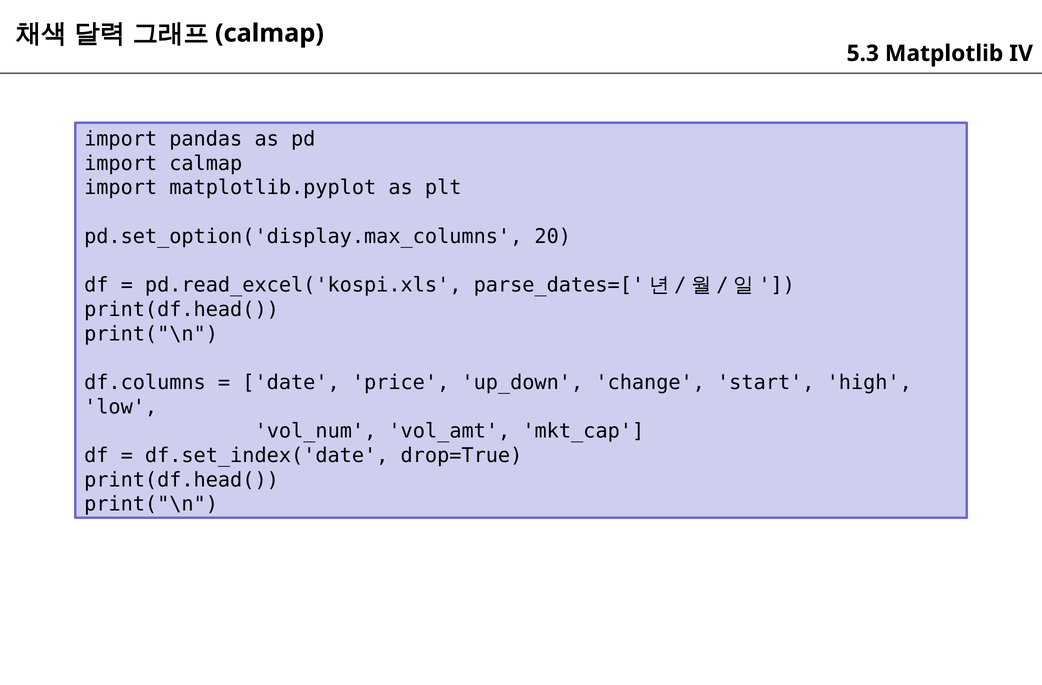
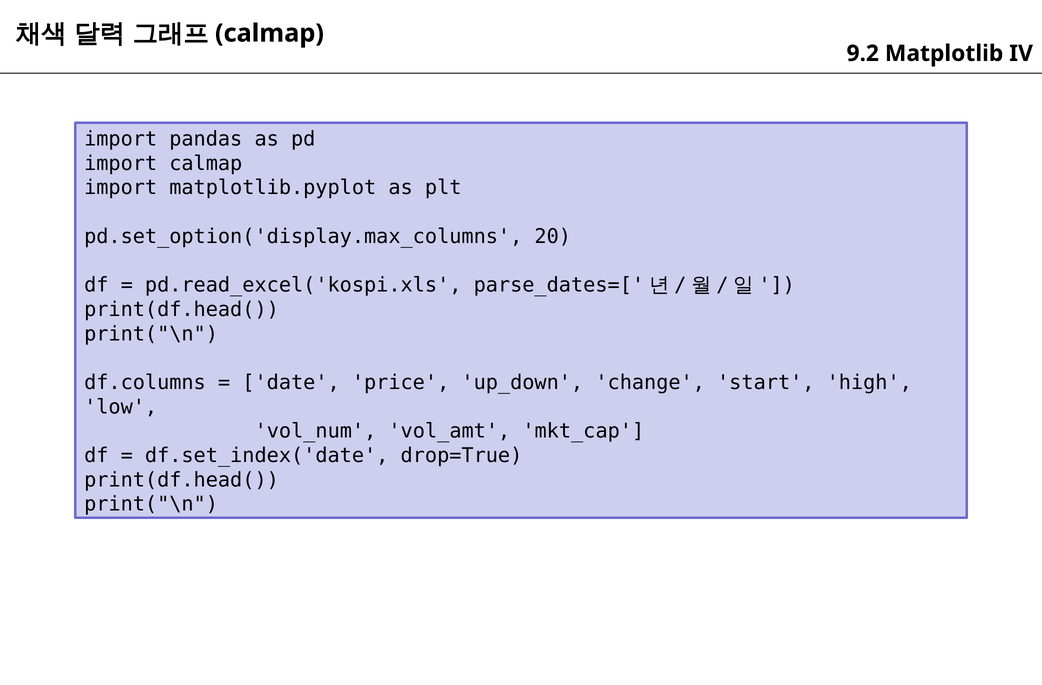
5.3: 5.3 -> 9.2
